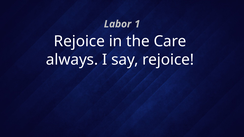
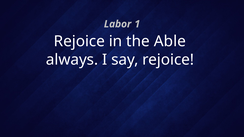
Care: Care -> Able
